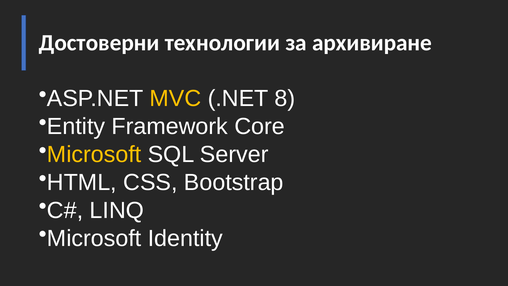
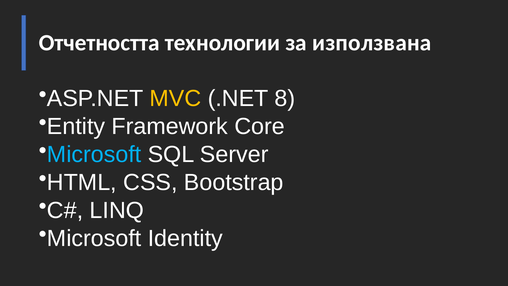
Достоверни: Достоверни -> Отчетността
архивиране: архивиране -> използвана
Microsoft at (94, 154) colour: yellow -> light blue
